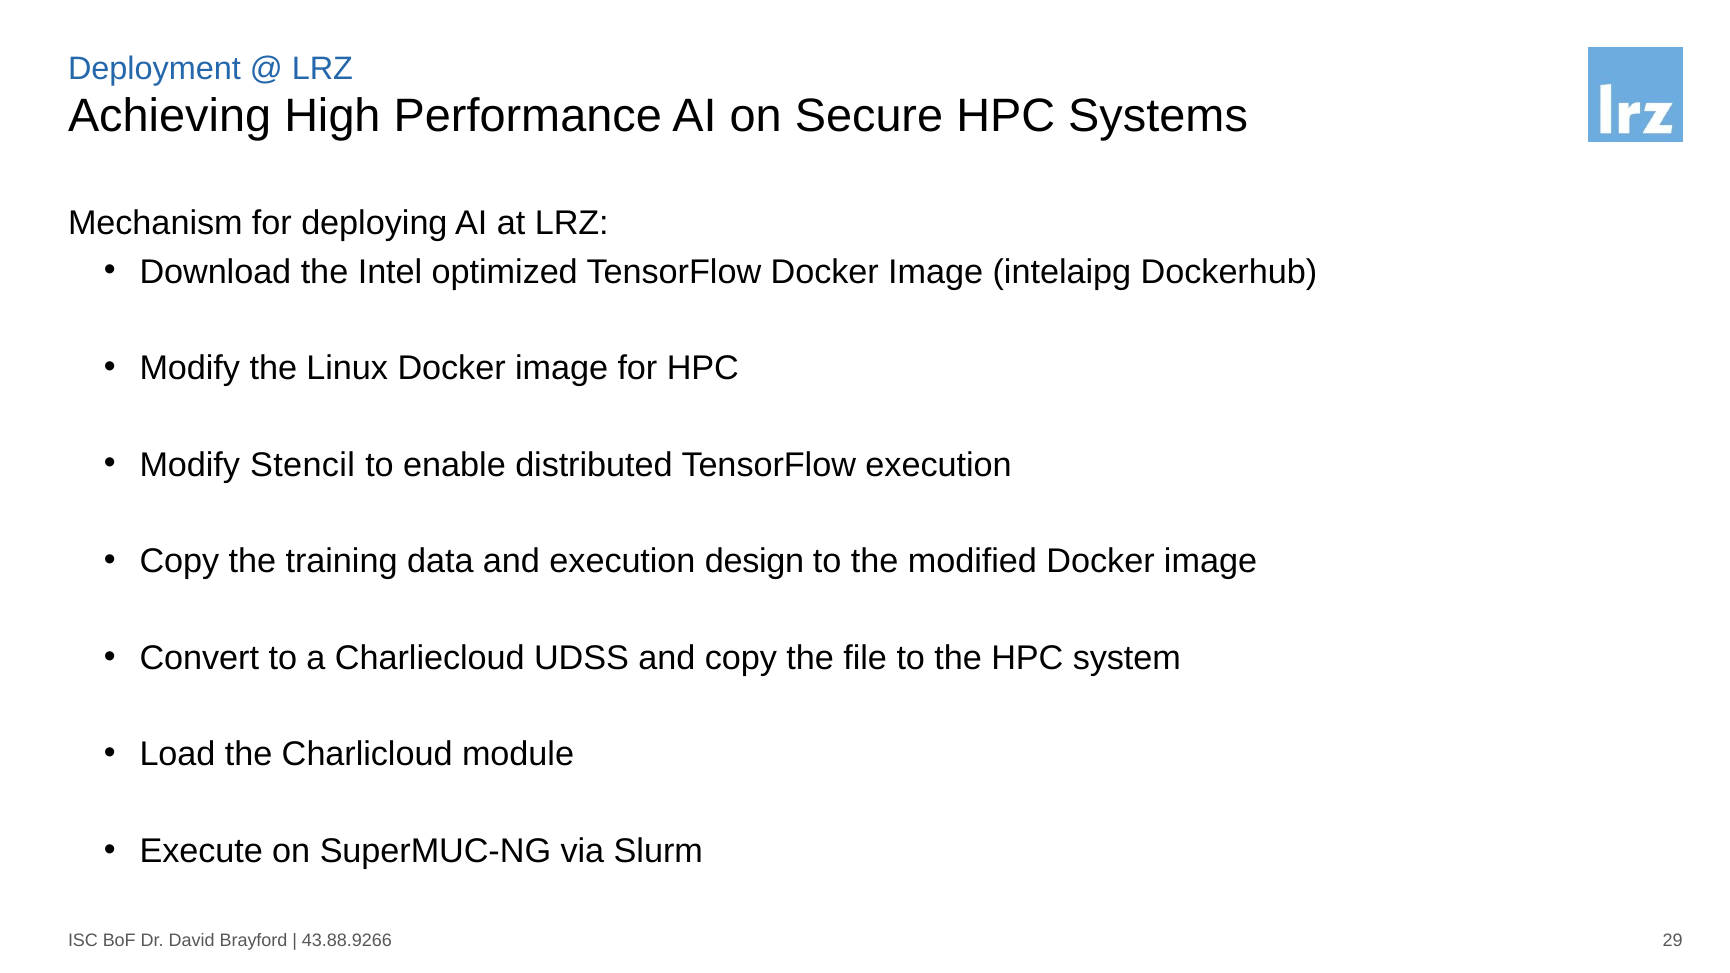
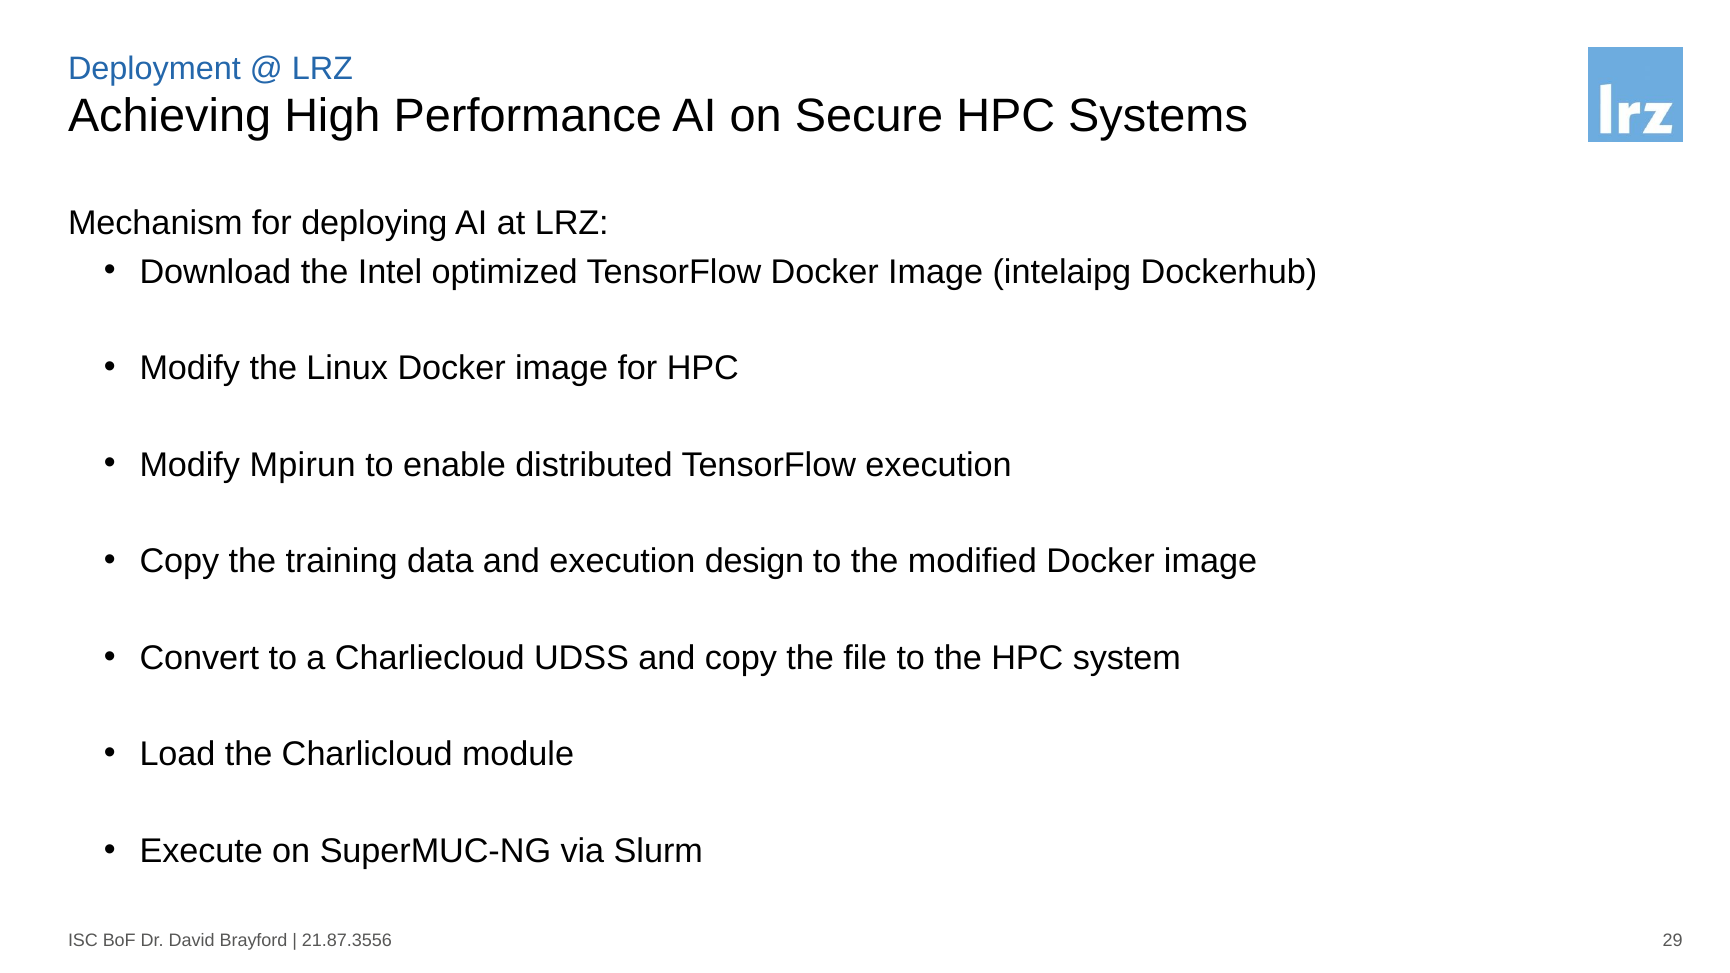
Stencil: Stencil -> Mpirun
43.88.9266: 43.88.9266 -> 21.87.3556
